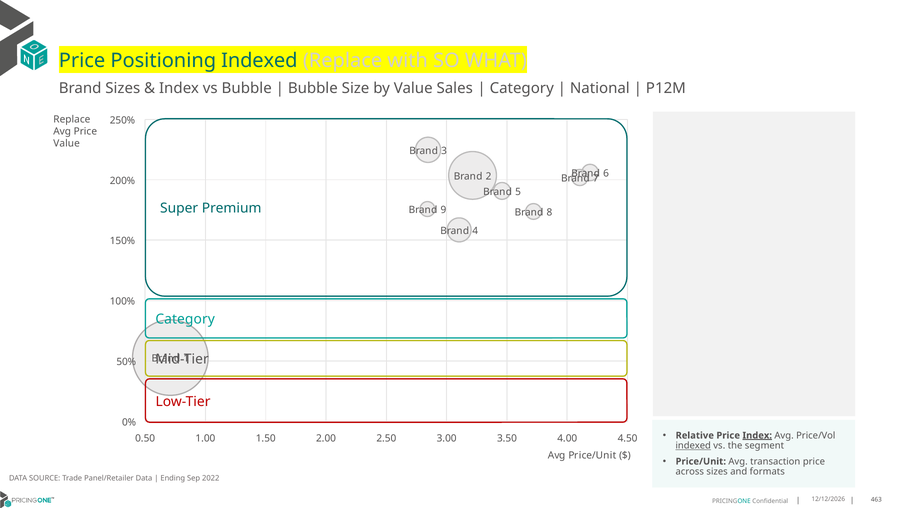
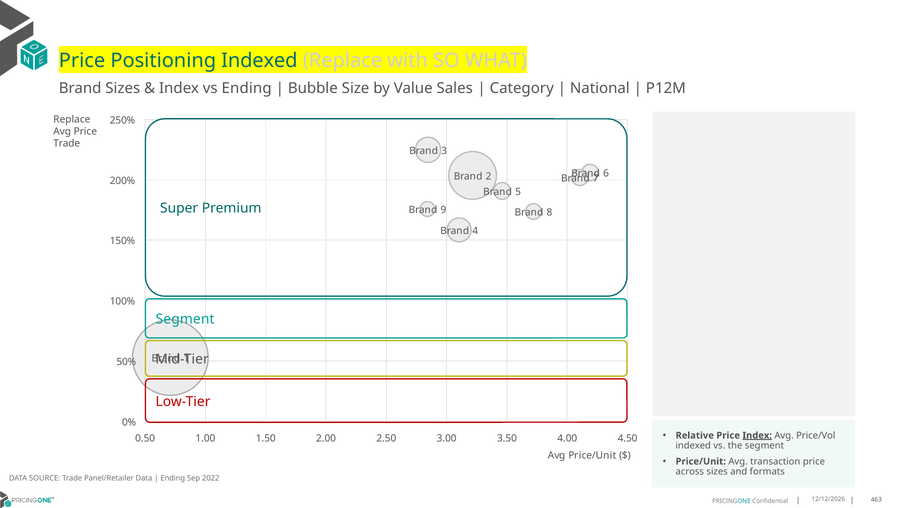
vs Bubble: Bubble -> Ending
Value at (67, 144): Value -> Trade
Category at (185, 320): Category -> Segment
indexed at (693, 446) underline: present -> none
